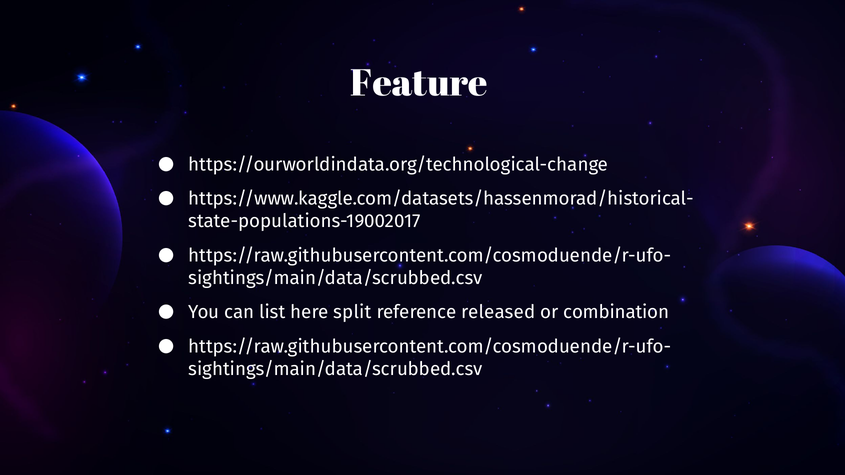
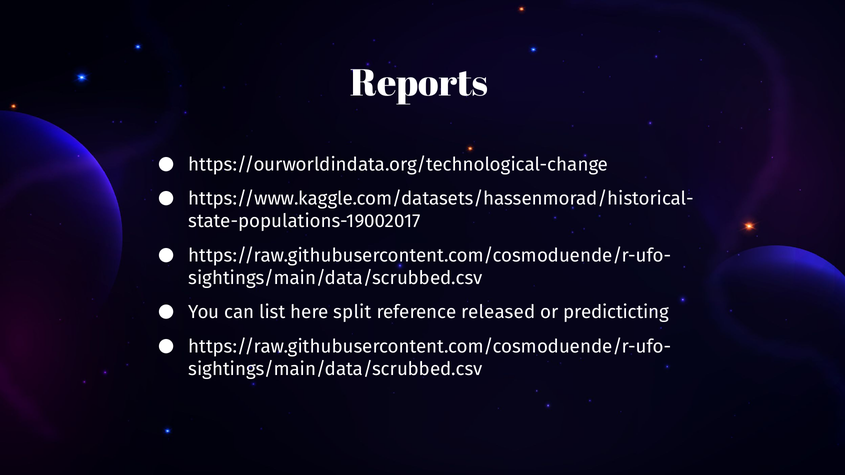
Feature: Feature -> Reports
combination: combination -> predicticting
